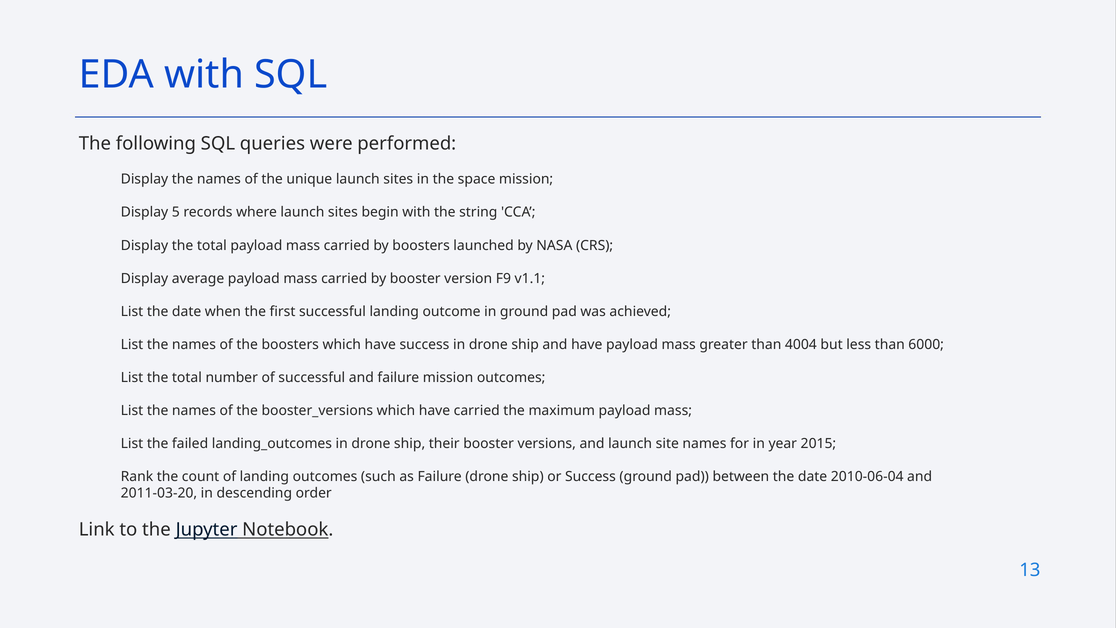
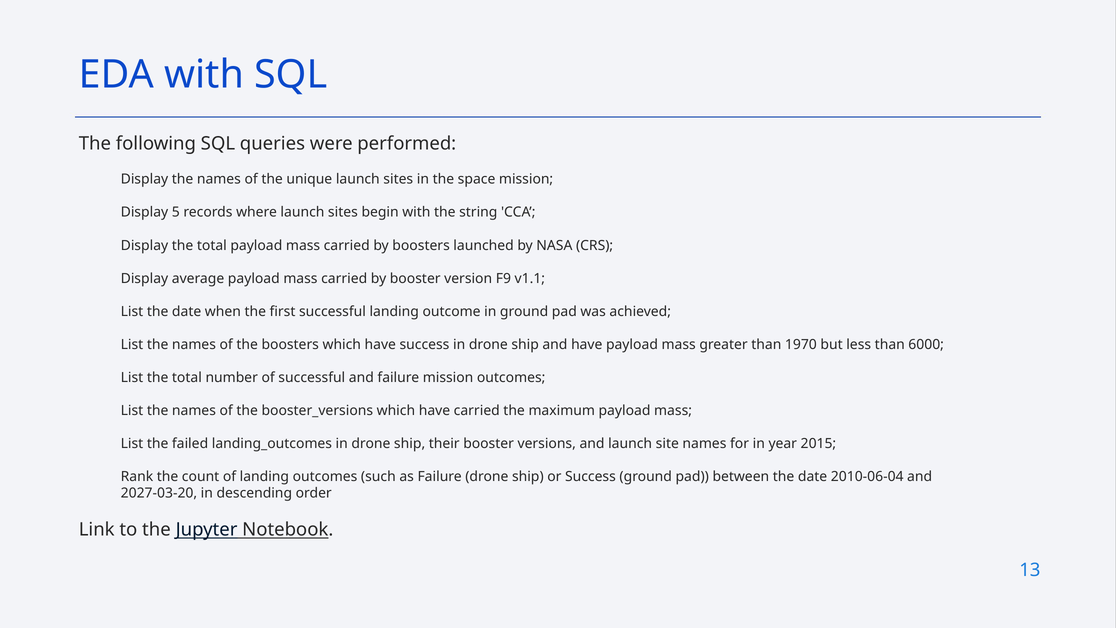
4004: 4004 -> 1970
2011-03-20: 2011-03-20 -> 2027-03-20
